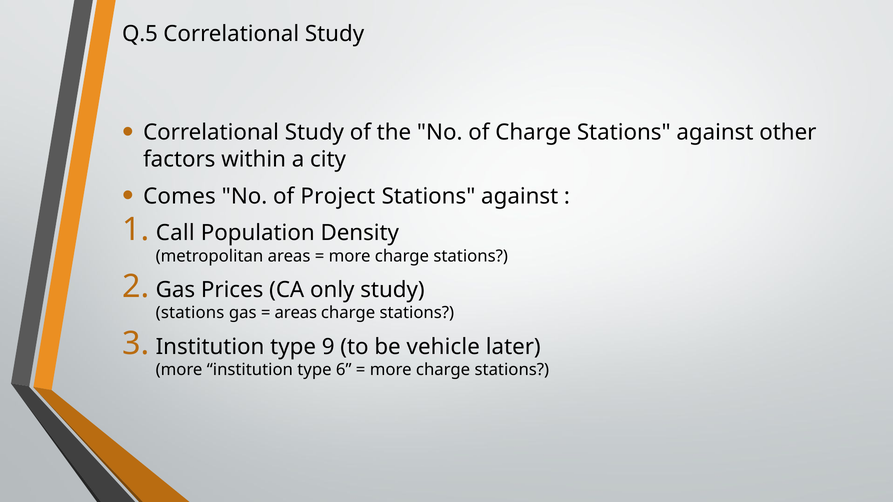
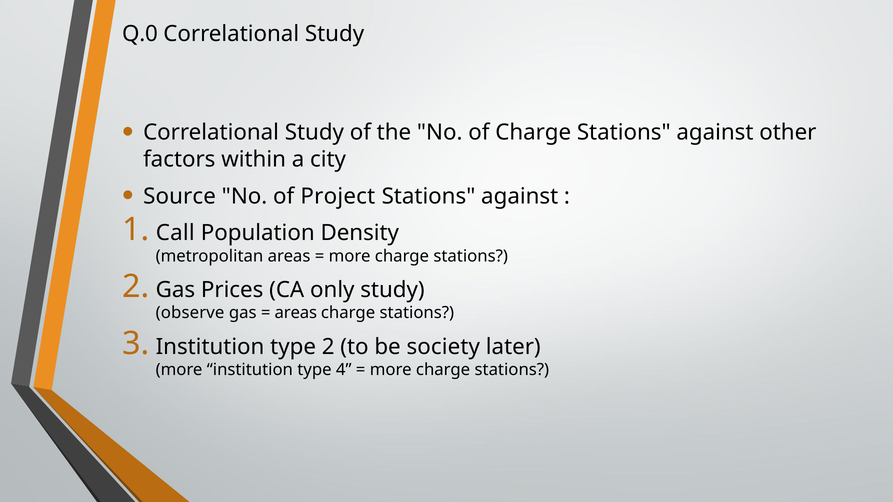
Q.5: Q.5 -> Q.0
Comes: Comes -> Source
stations at (190, 313): stations -> observe
type 9: 9 -> 2
vehicle: vehicle -> society
6: 6 -> 4
